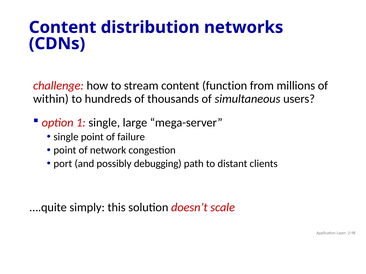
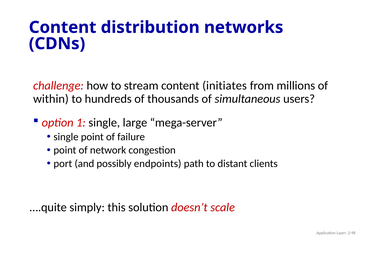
function: function -> initiates
debugging: debugging -> endpoints
